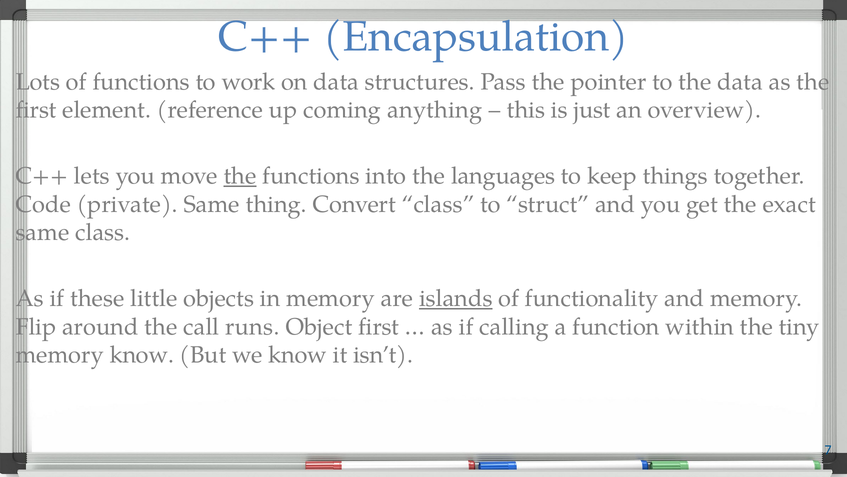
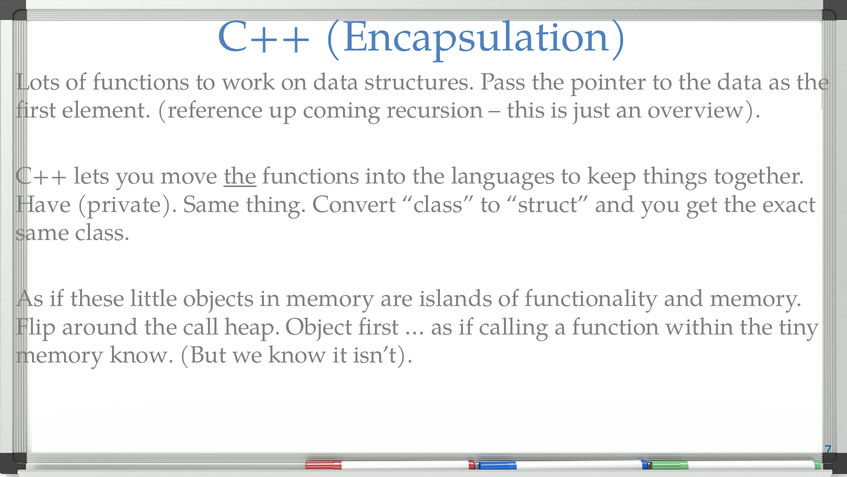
anything: anything -> recursion
Code: Code -> Have
islands underline: present -> none
runs: runs -> heap
